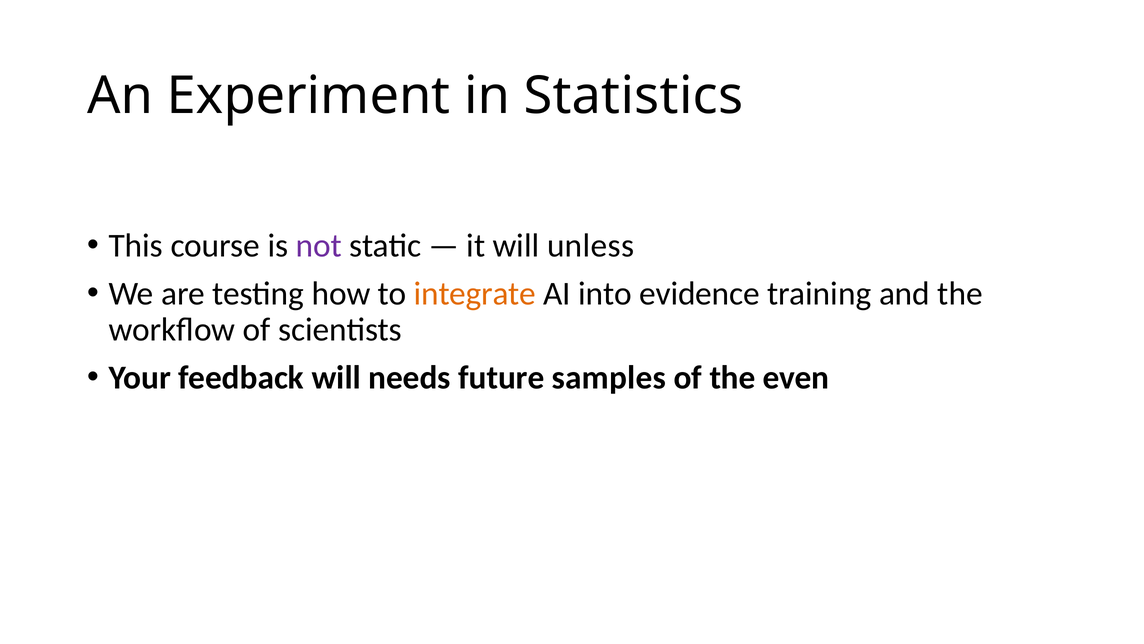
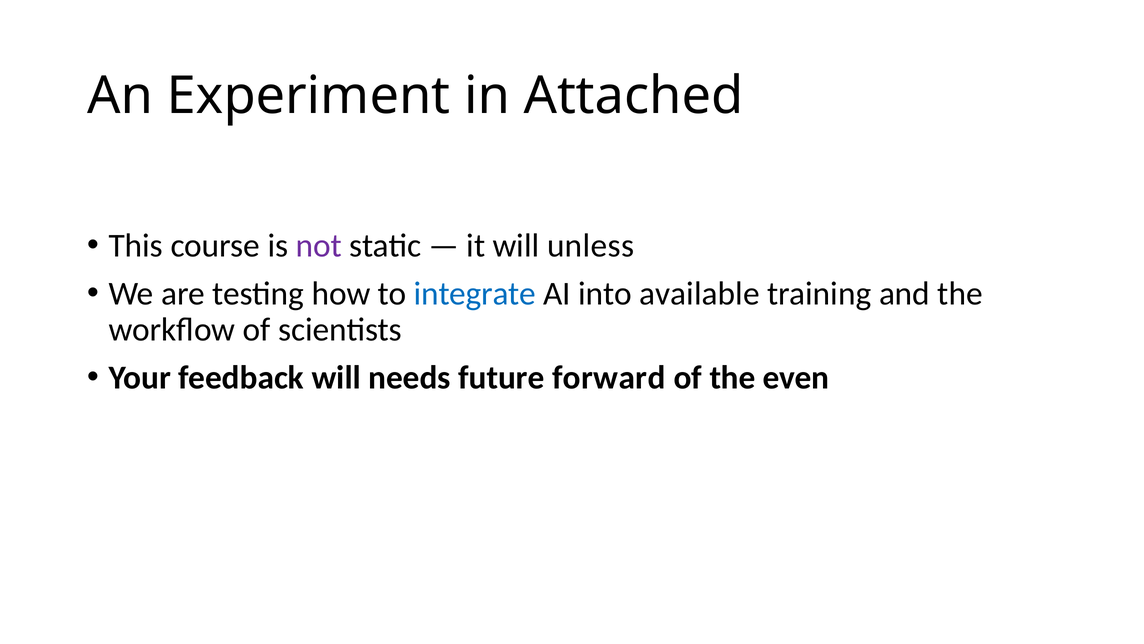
Statistics: Statistics -> Attached
integrate colour: orange -> blue
evidence: evidence -> available
samples: samples -> forward
